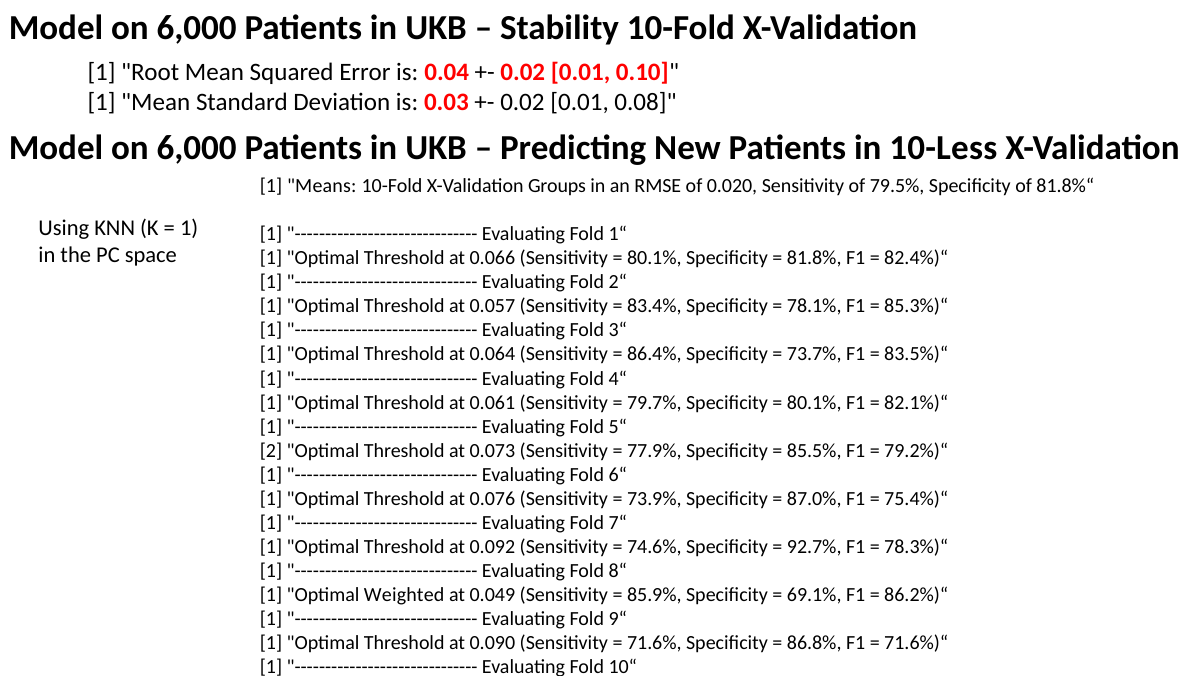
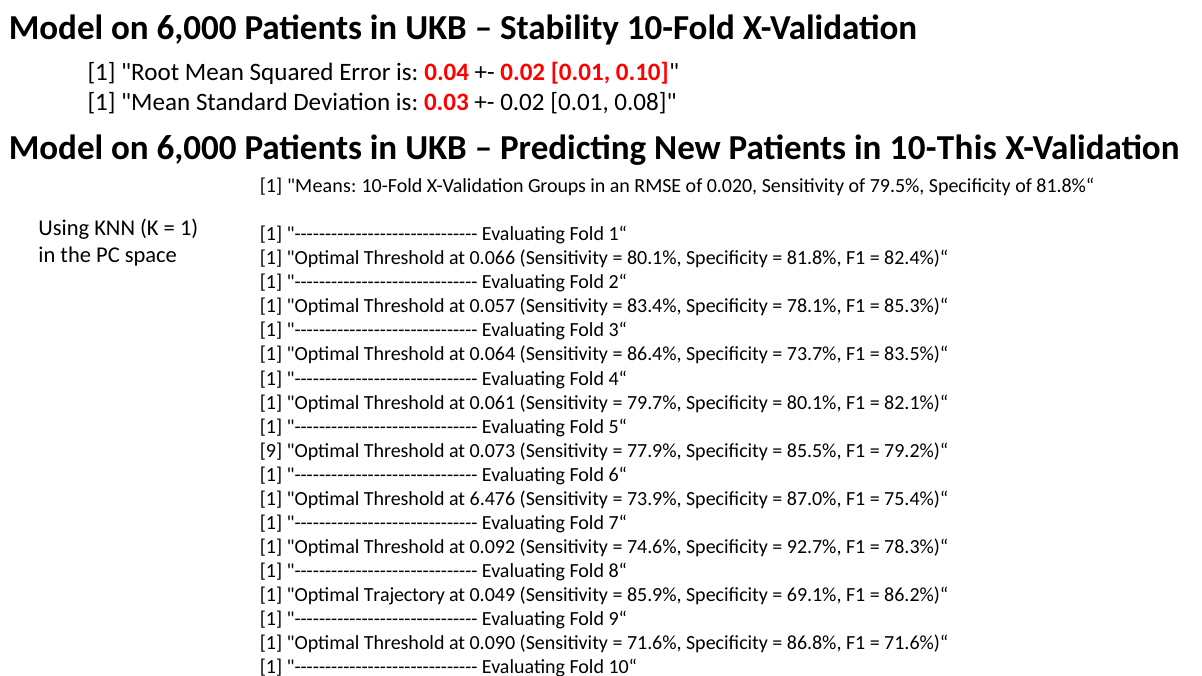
10-Less: 10-Less -> 10-This
2 at (271, 451): 2 -> 9
0.076: 0.076 -> 6.476
Weighted: Weighted -> Trajectory
